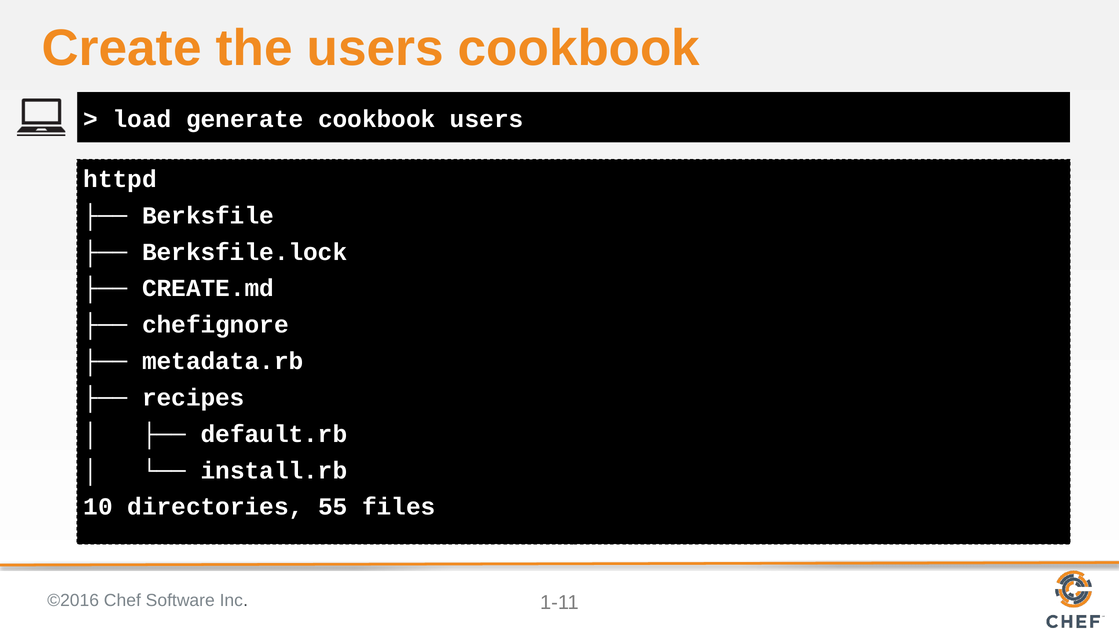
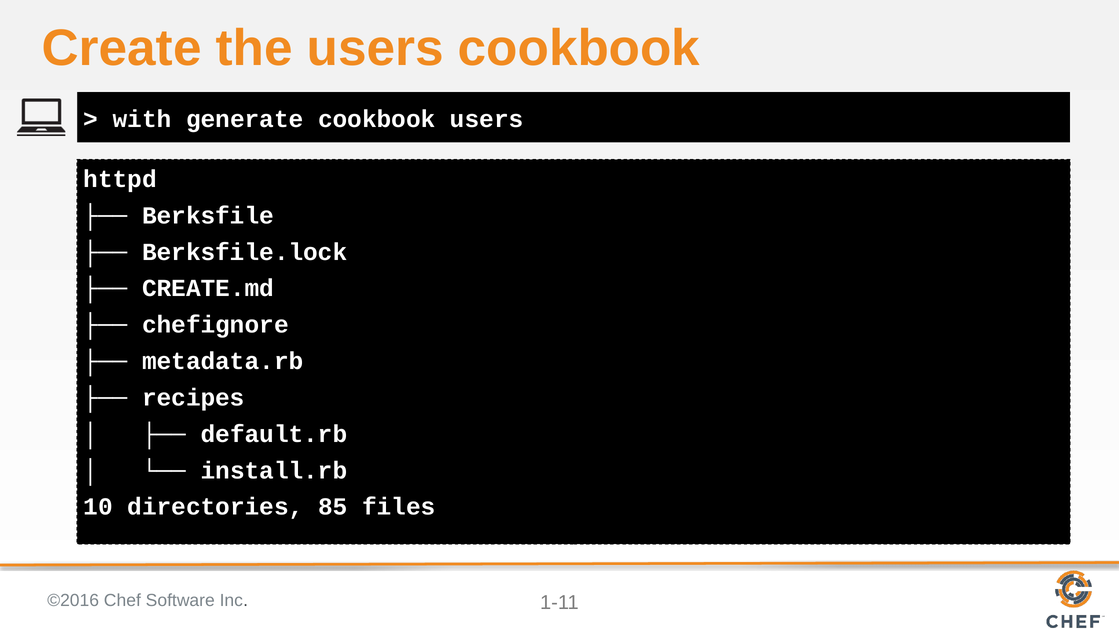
load: load -> with
55: 55 -> 85
